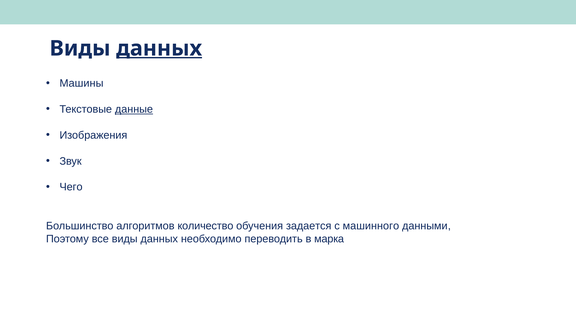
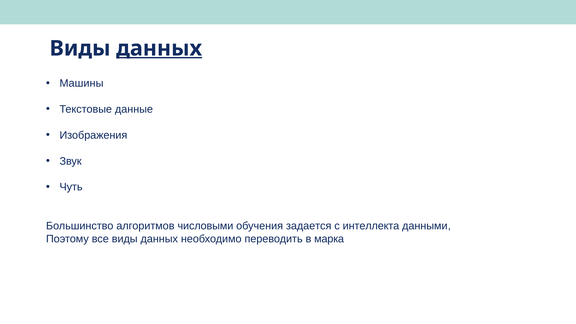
данные underline: present -> none
Чего: Чего -> Чуть
количество: количество -> числовыми
машинного: машинного -> интеллекта
